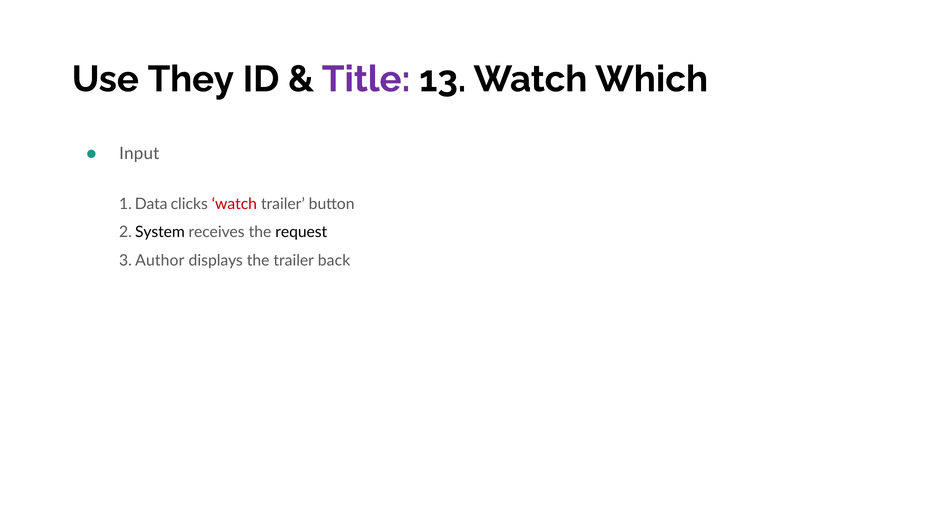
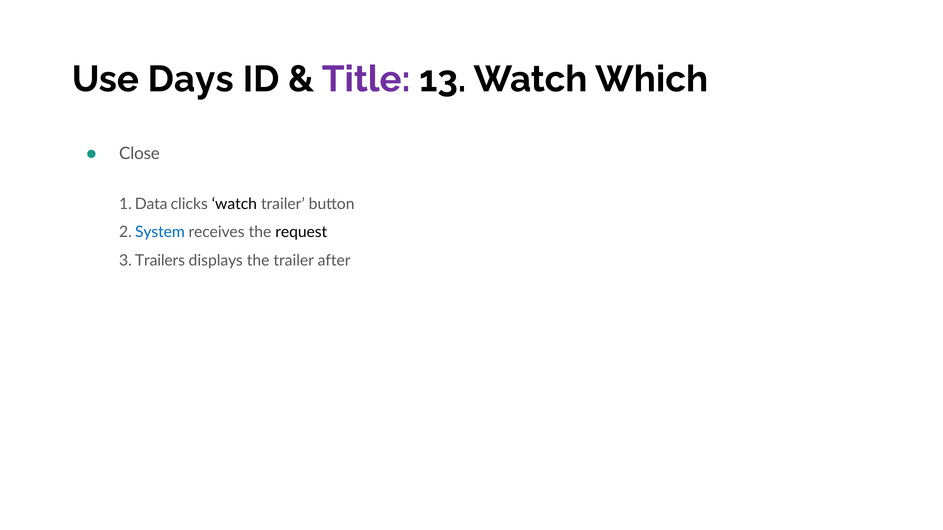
They: They -> Days
Input: Input -> Close
watch at (234, 204) colour: red -> black
System colour: black -> blue
Author: Author -> Trailers
back: back -> after
